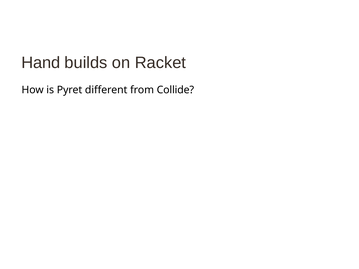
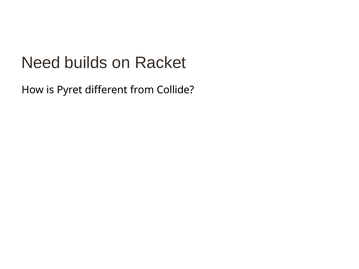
Hand: Hand -> Need
